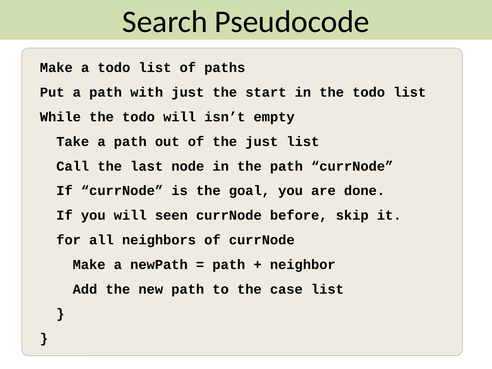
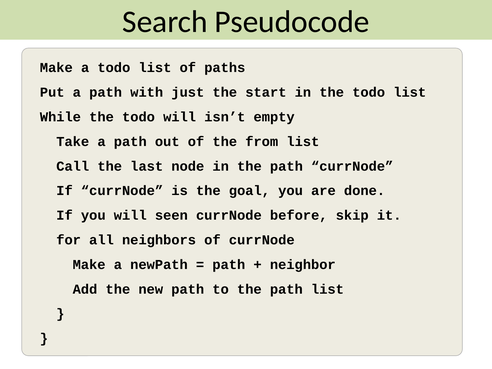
the just: just -> from
to the case: case -> path
